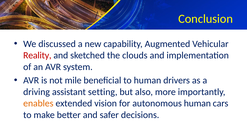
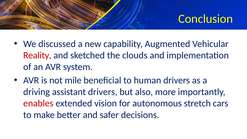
assistant setting: setting -> drivers
enables colour: orange -> red
autonomous human: human -> stretch
